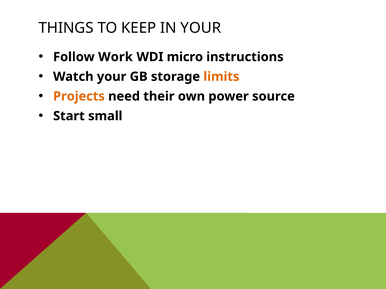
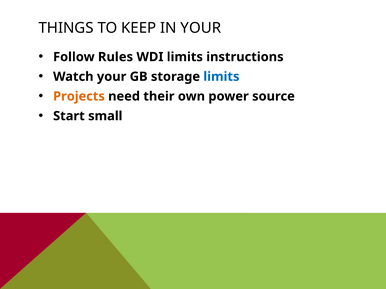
Work: Work -> Rules
WDI micro: micro -> limits
limits at (221, 77) colour: orange -> blue
